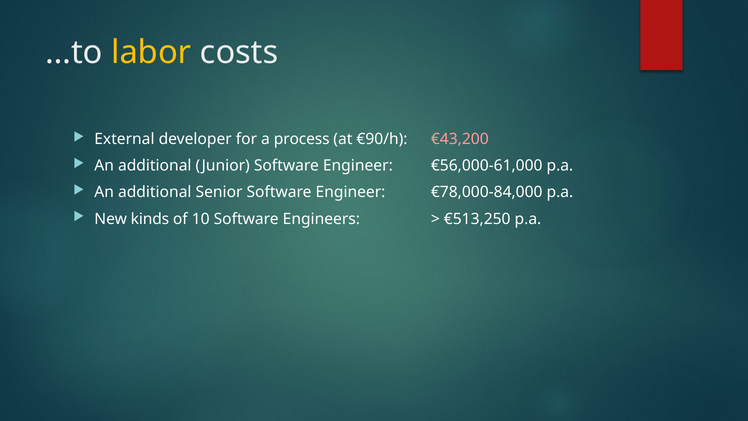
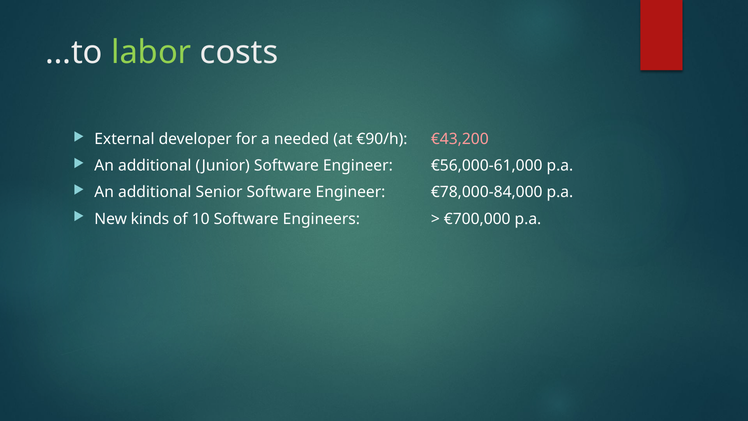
labor colour: yellow -> light green
process: process -> needed
€513,250: €513,250 -> €700,000
